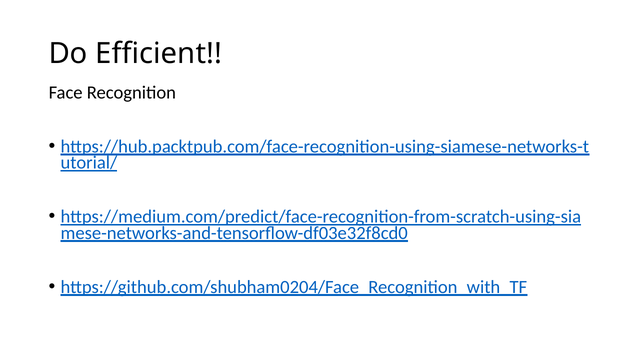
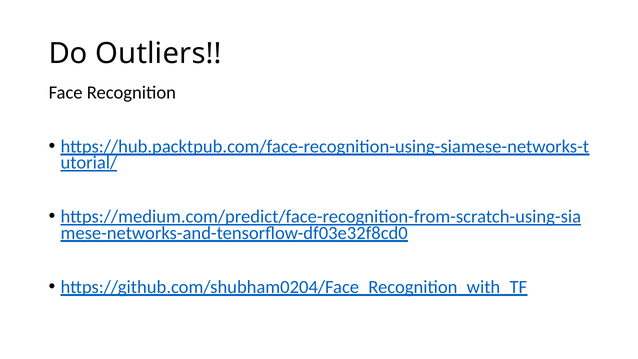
Efficient: Efficient -> Outliers
